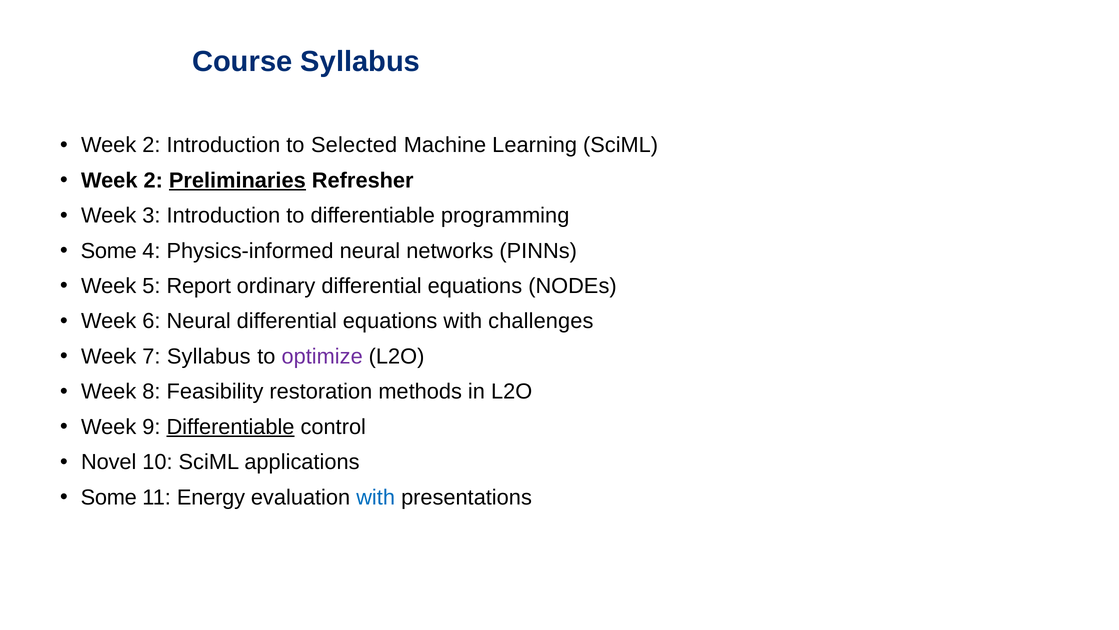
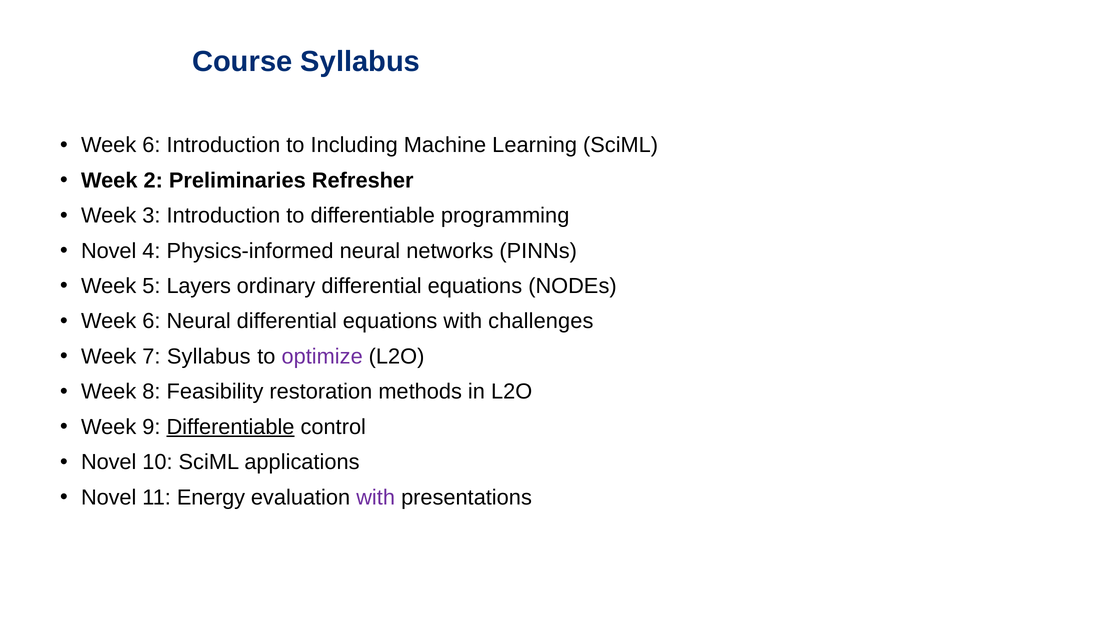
2 at (151, 145): 2 -> 6
Selected: Selected -> Including
Preliminaries underline: present -> none
Some at (109, 251): Some -> Novel
Report: Report -> Layers
Some at (109, 497): Some -> Novel
with at (376, 497) colour: blue -> purple
